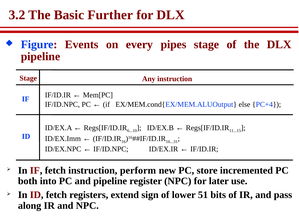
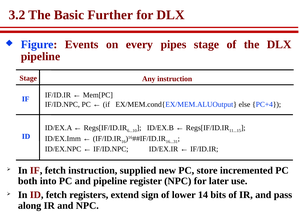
perform: perform -> supplied
51: 51 -> 14
